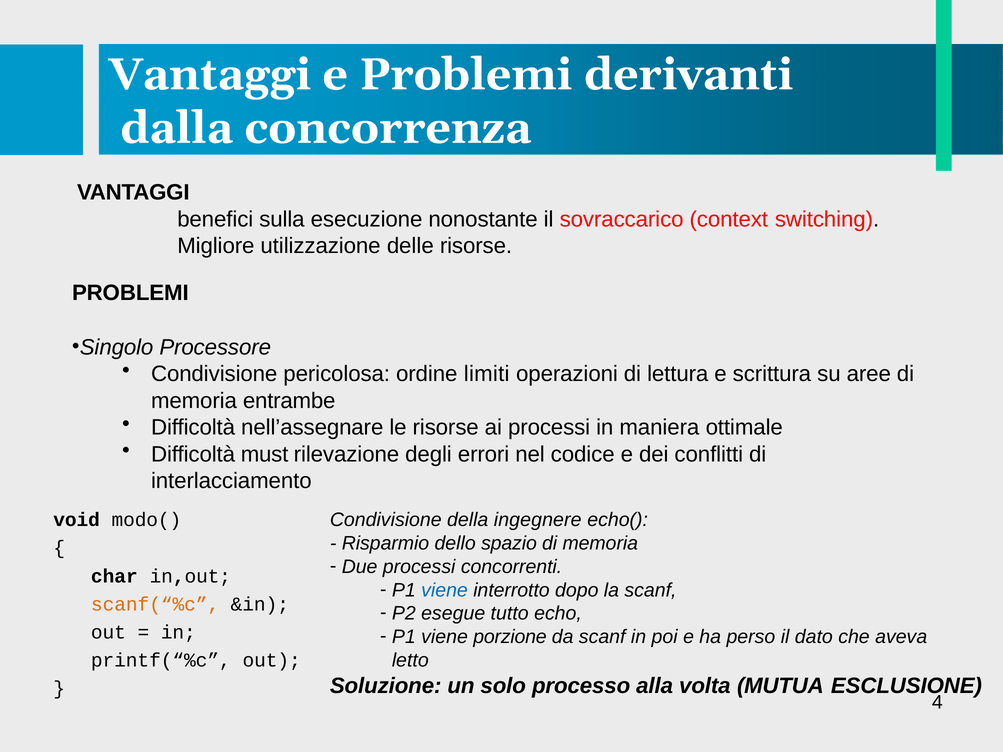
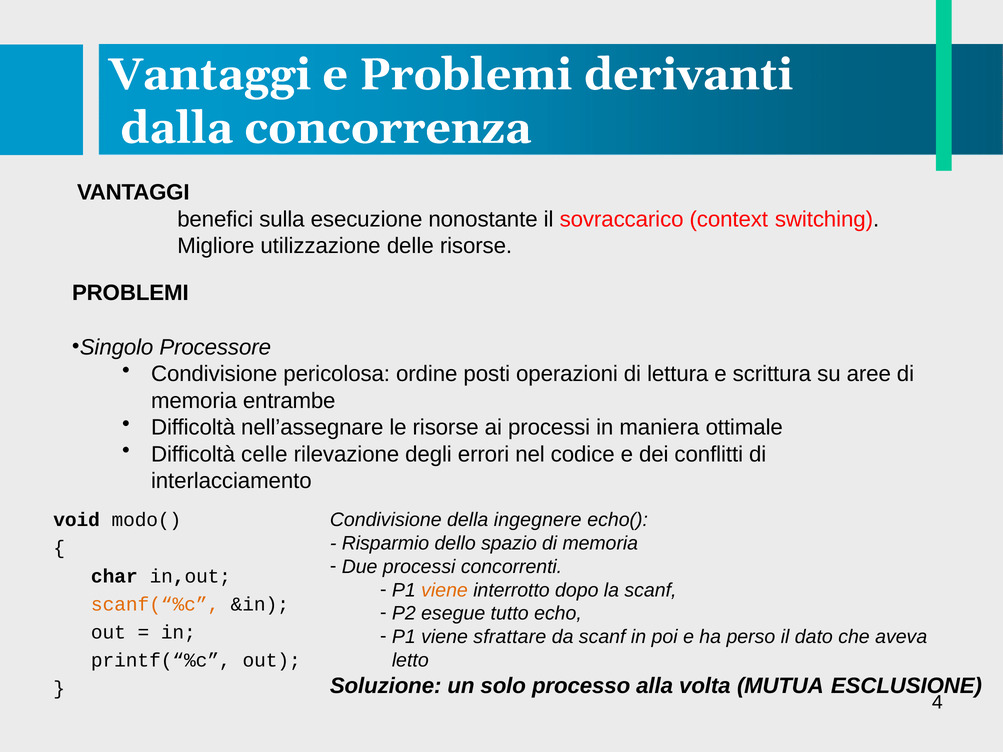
limiti: limiti -> posti
must: must -> celle
viene at (444, 590) colour: blue -> orange
porzione: porzione -> sfrattare
